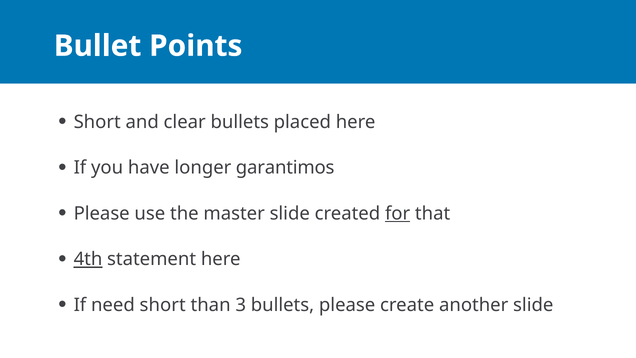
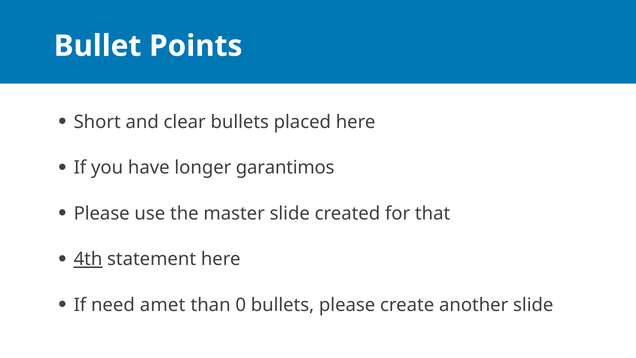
for underline: present -> none
need short: short -> amet
3: 3 -> 0
